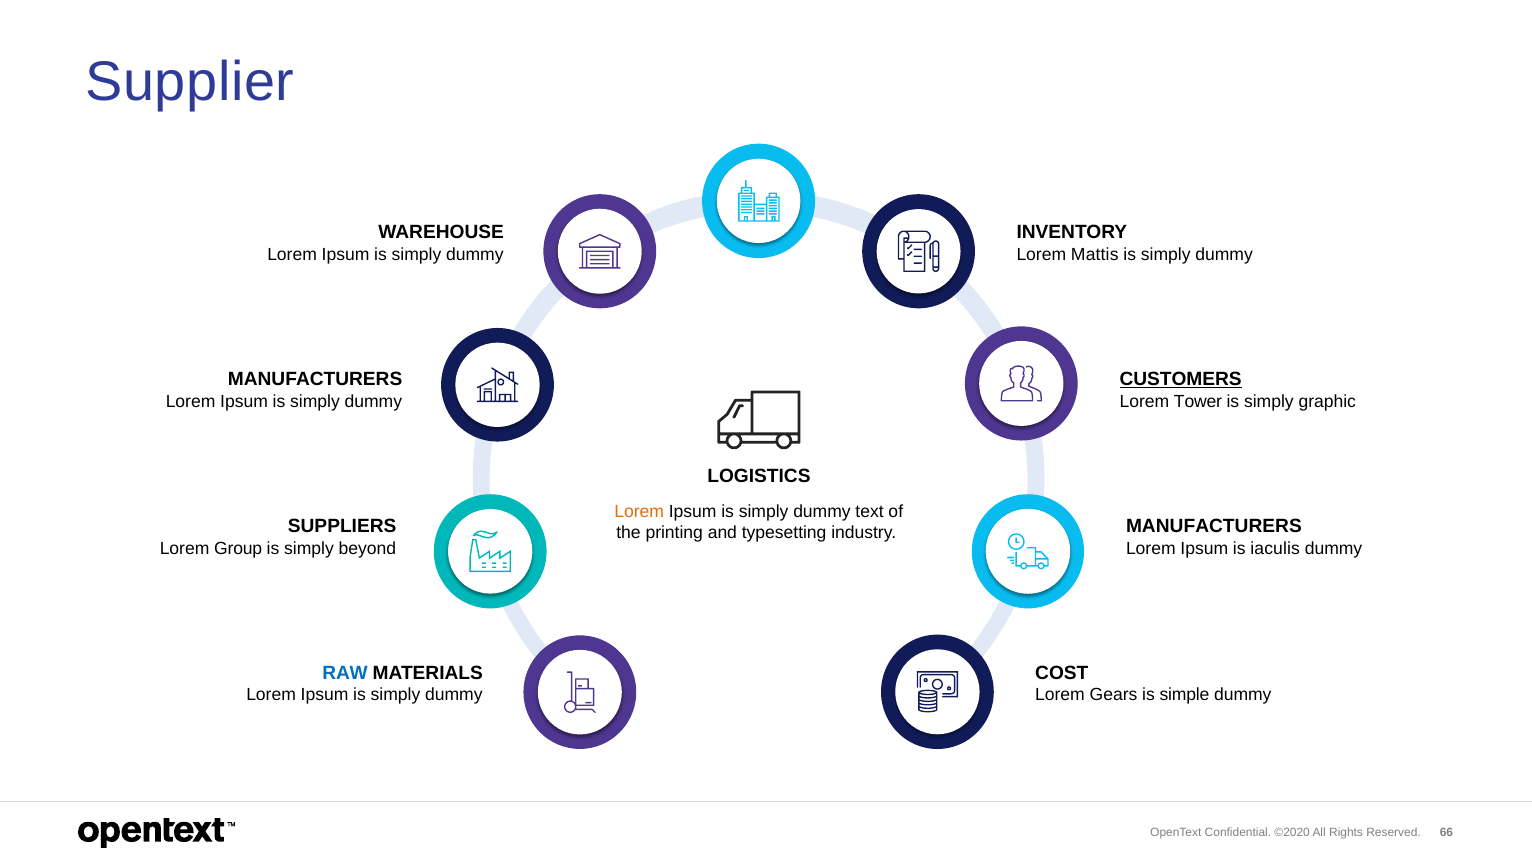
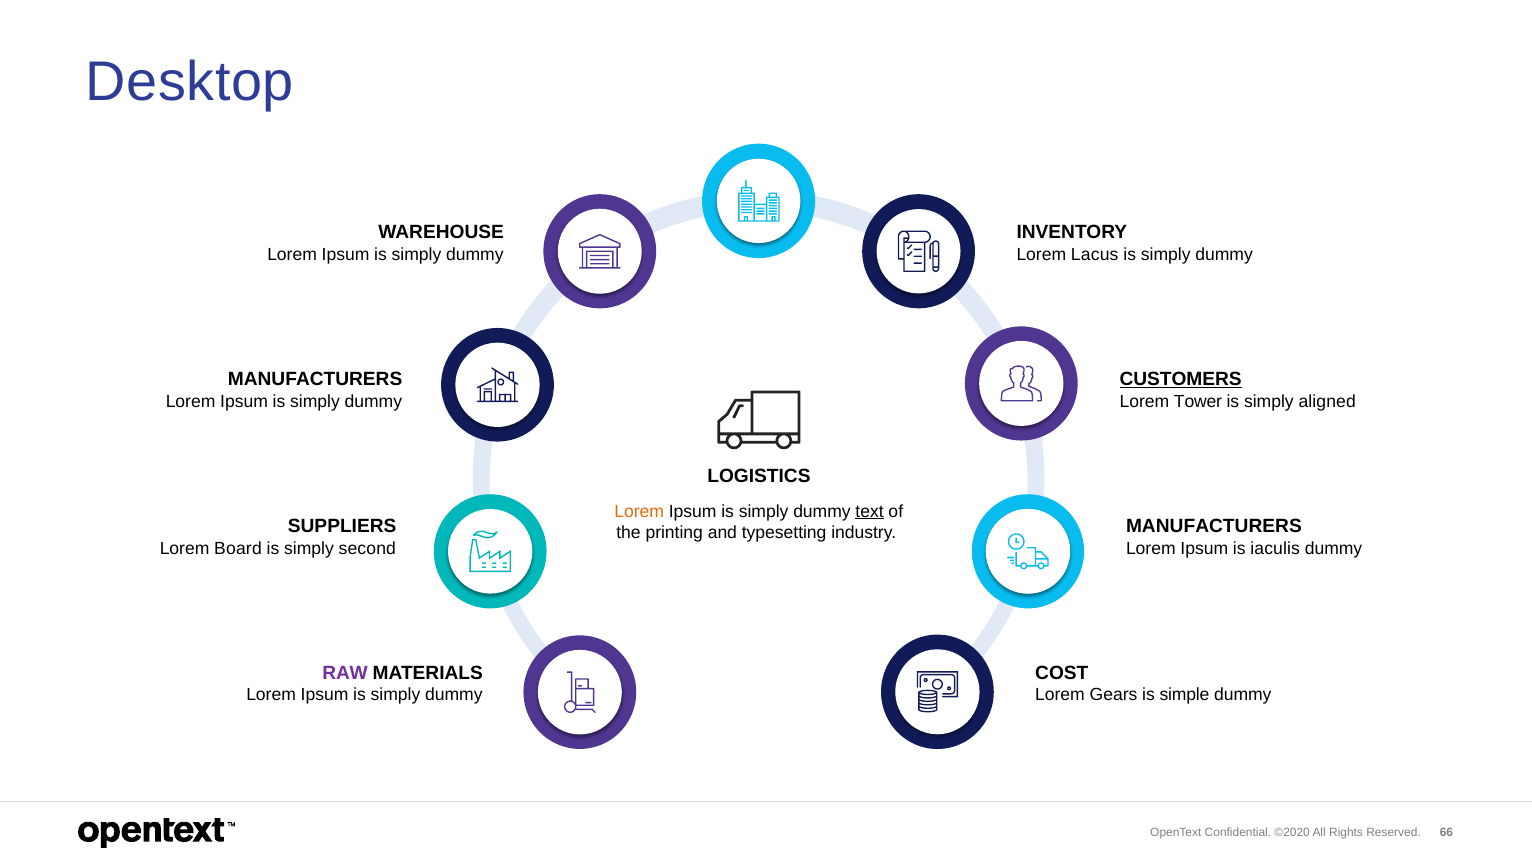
Supplier: Supplier -> Desktop
Mattis: Mattis -> Lacus
graphic: graphic -> aligned
text underline: none -> present
Group: Group -> Board
beyond: beyond -> second
RAW colour: blue -> purple
